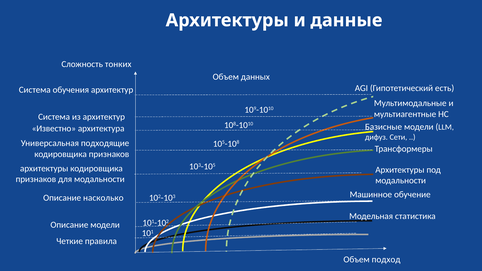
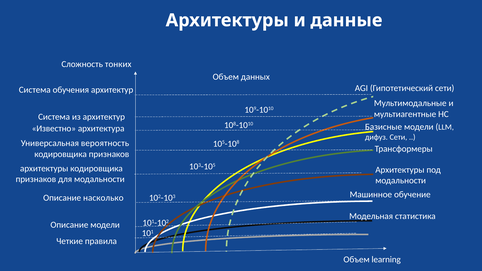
Гипотетический есть: есть -> сети
подходящие: подходящие -> вероятность
подход: подход -> learning
